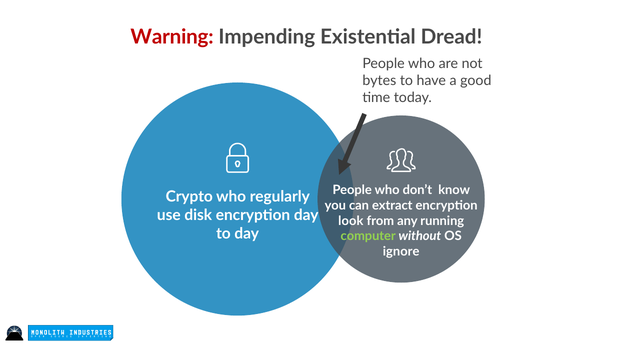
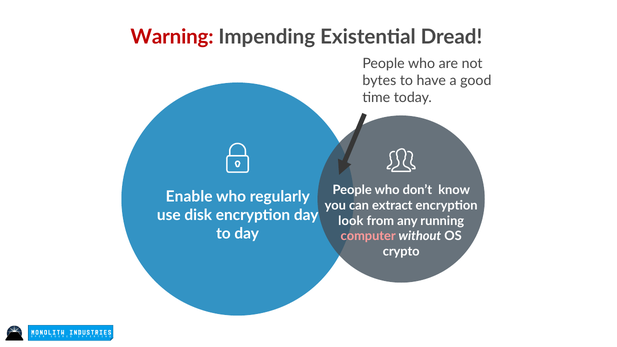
Crypto: Crypto -> Enable
computer colour: light green -> pink
ignore: ignore -> crypto
